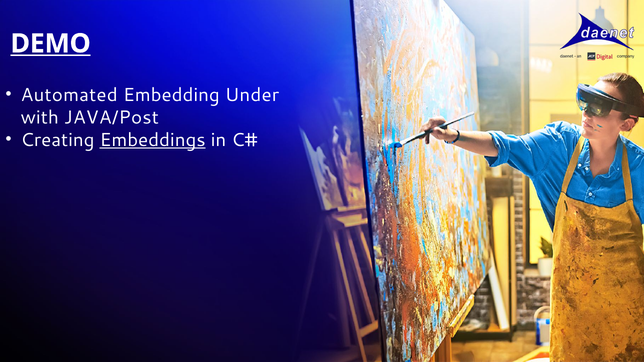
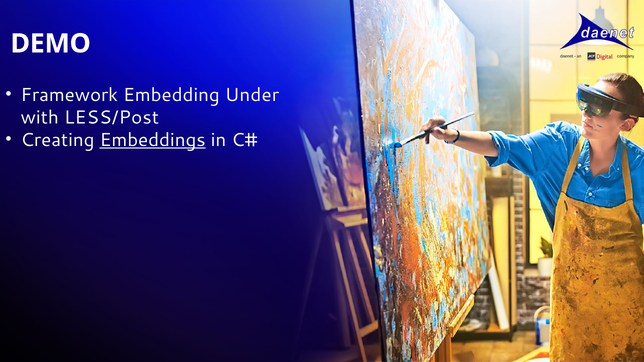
DEMO underline: present -> none
Automated: Automated -> Framework
JAVA/Post: JAVA/Post -> LESS/Post
